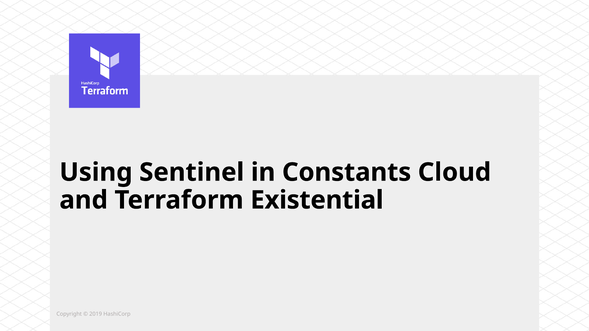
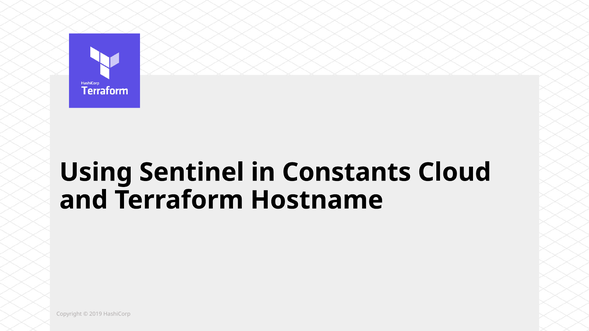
Existential: Existential -> Hostname
